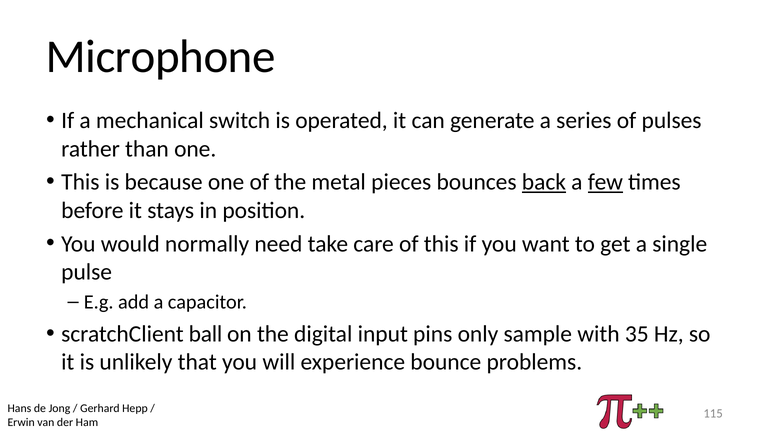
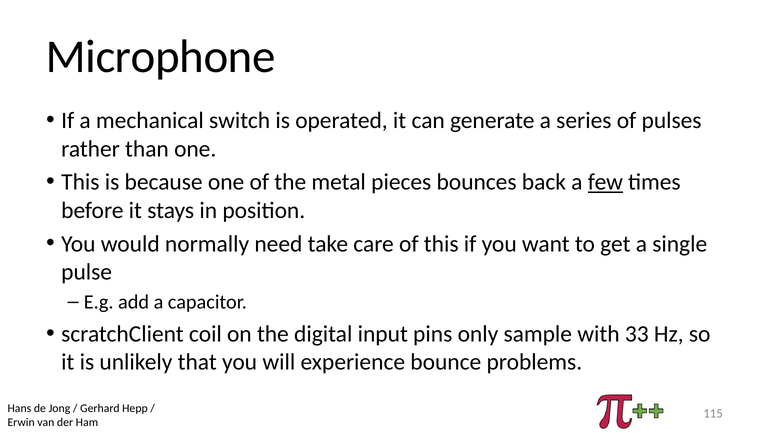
back underline: present -> none
ball: ball -> coil
35: 35 -> 33
